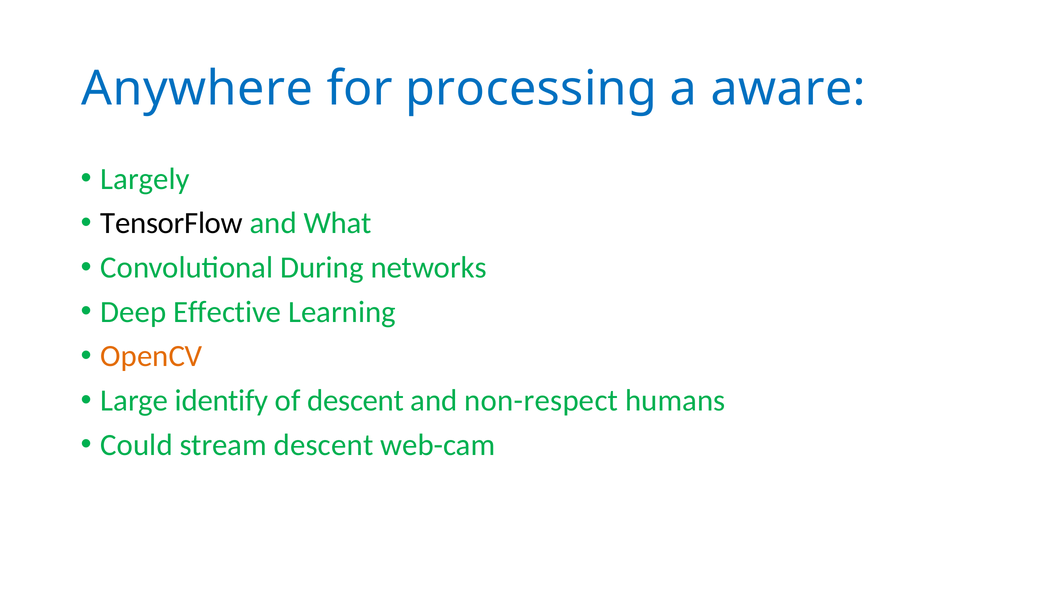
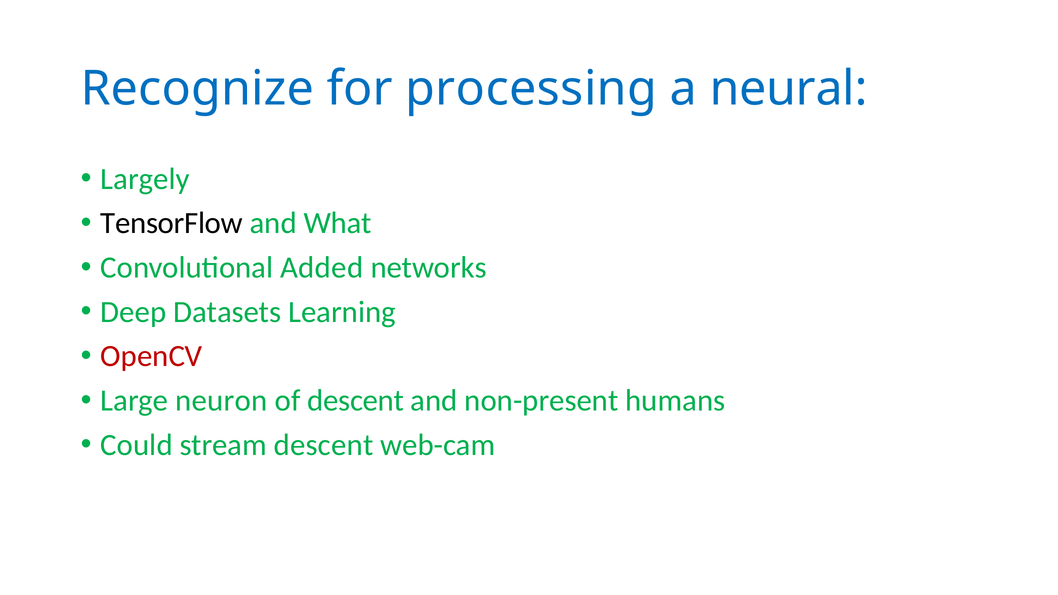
Anywhere: Anywhere -> Recognize
aware: aware -> neural
During: During -> Added
Effective: Effective -> Datasets
OpenCV colour: orange -> red
identify: identify -> neuron
non-respect: non-respect -> non-present
